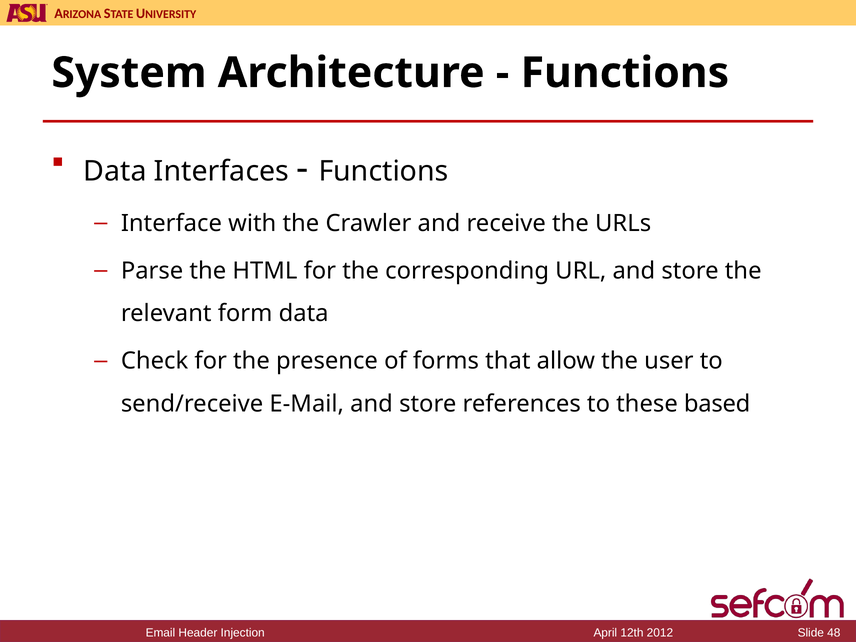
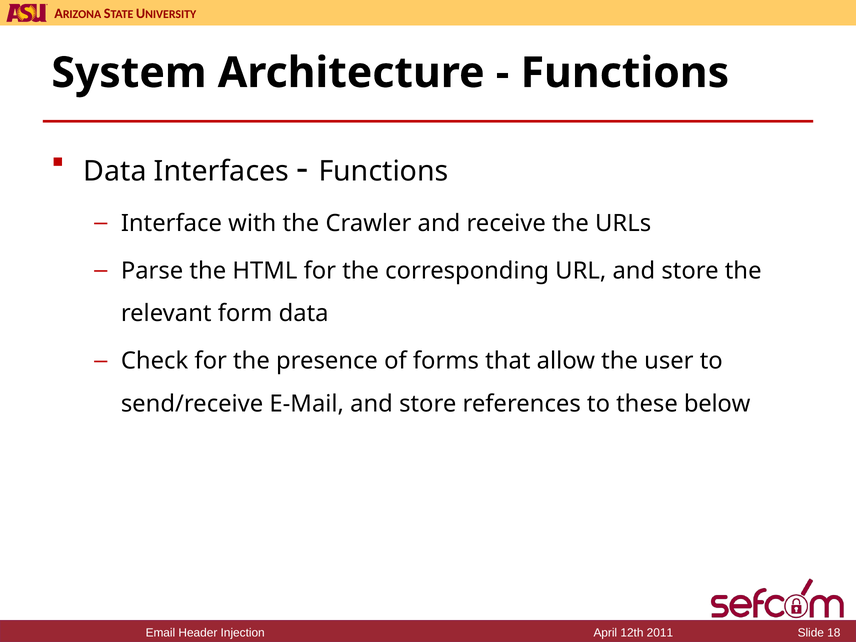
based: based -> below
2012: 2012 -> 2011
48: 48 -> 18
